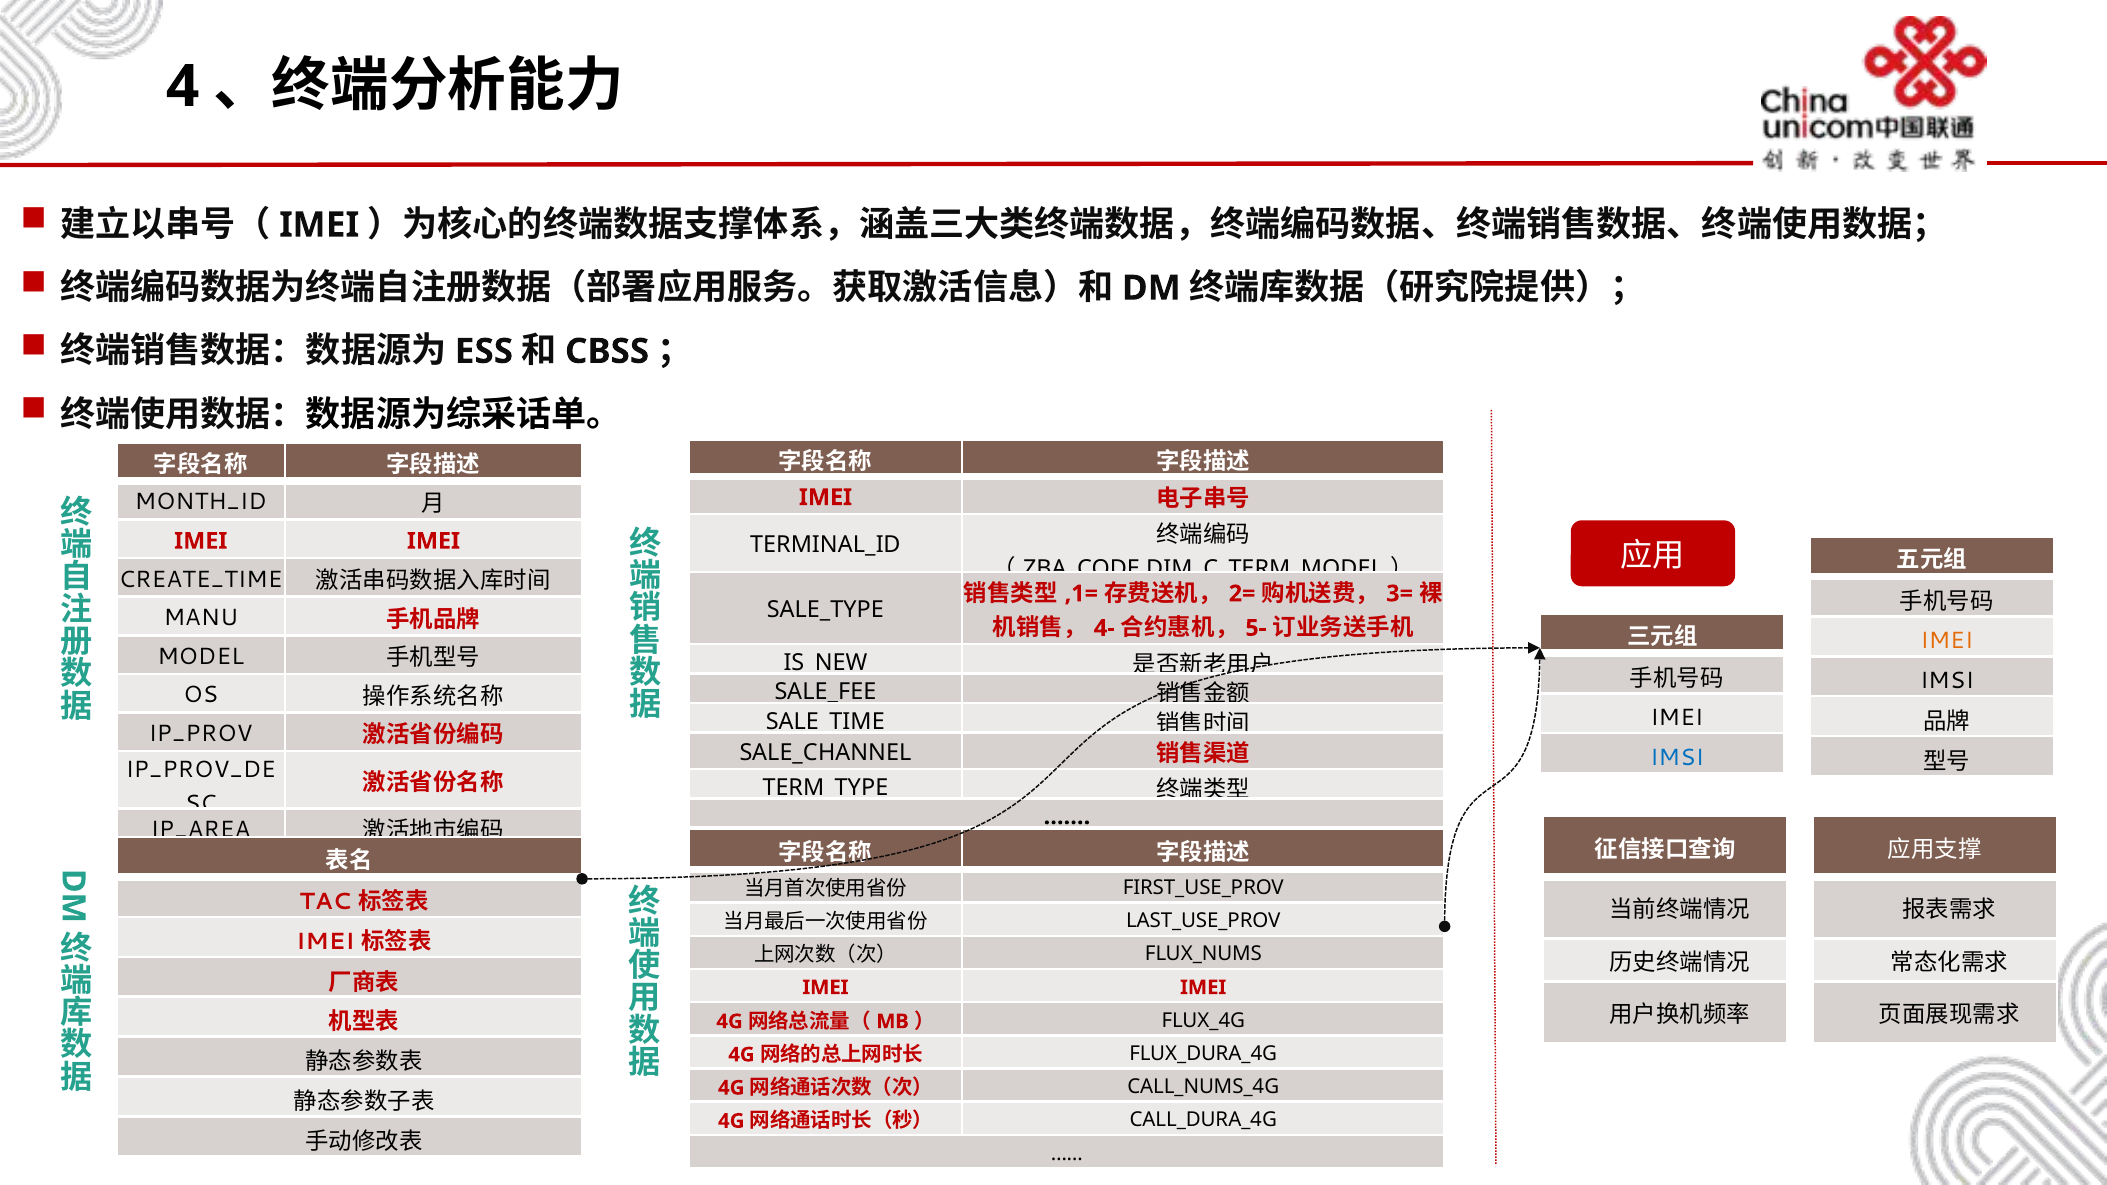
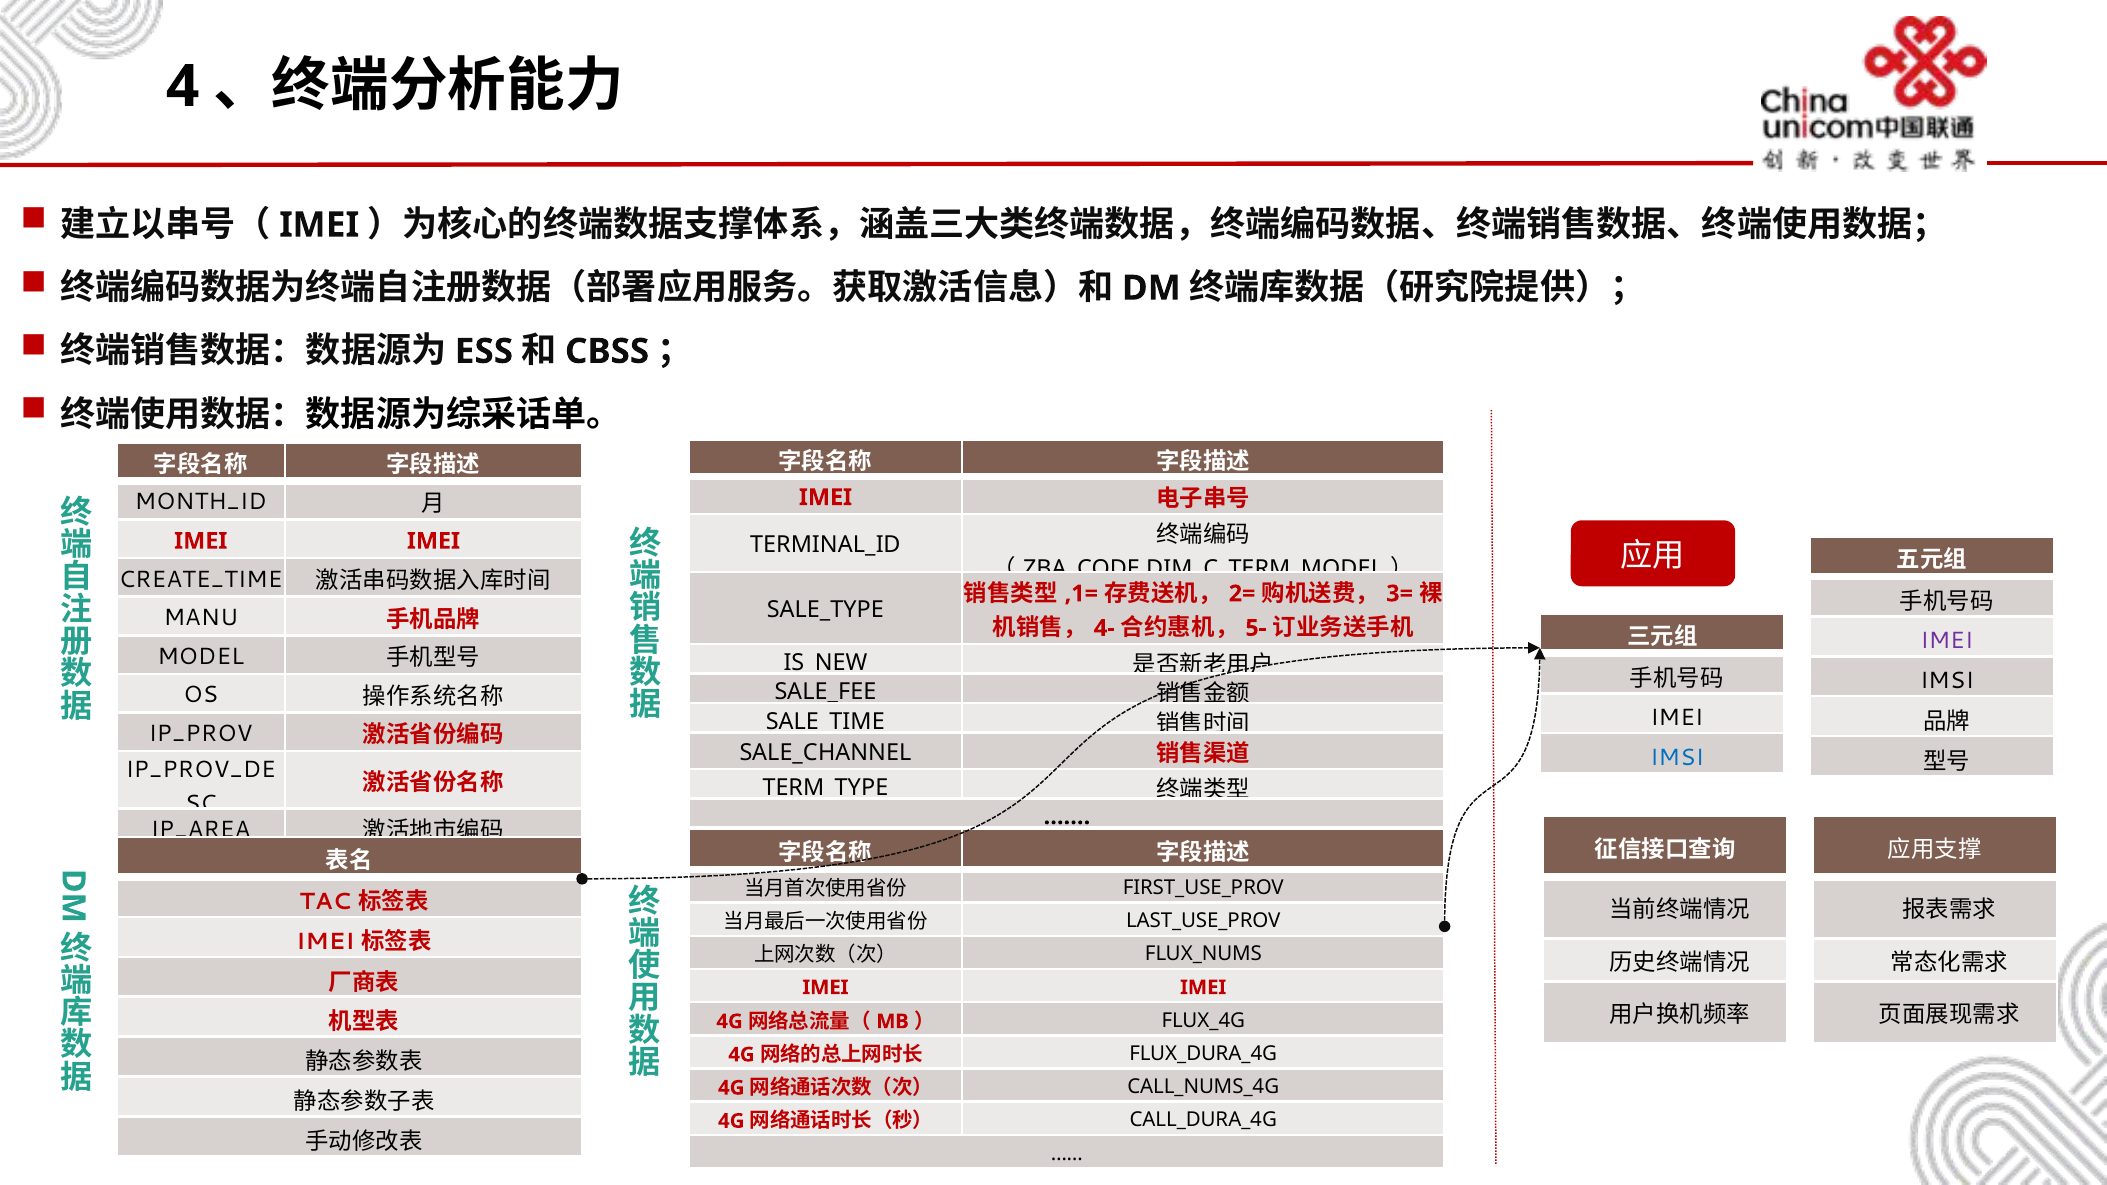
IMEI at (1947, 641) colour: orange -> purple
